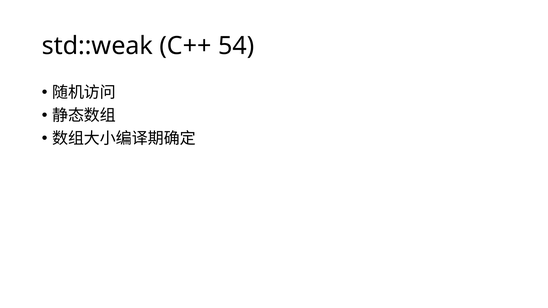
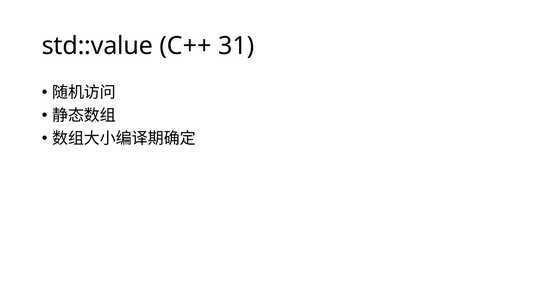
std::weak: std::weak -> std::value
54: 54 -> 31
